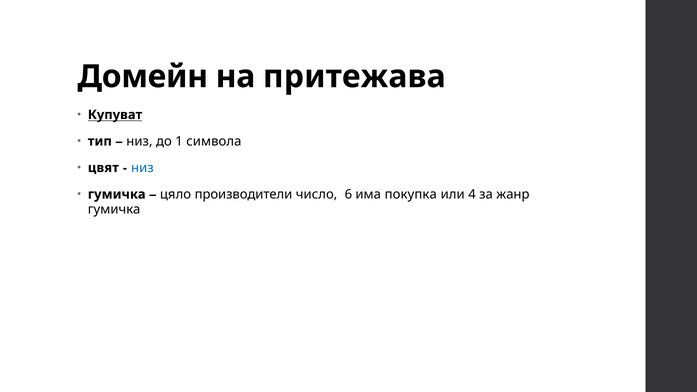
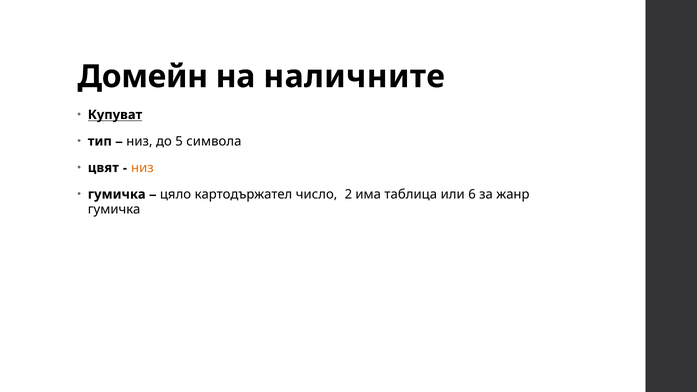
притежава: притежава -> наличните
1: 1 -> 5
низ at (142, 168) colour: blue -> orange
производители: производители -> картодържател
6: 6 -> 2
покупка: покупка -> таблица
4: 4 -> 6
